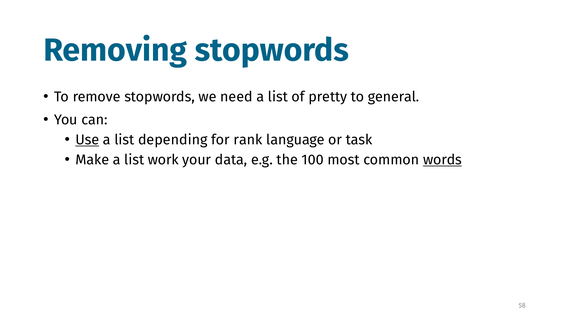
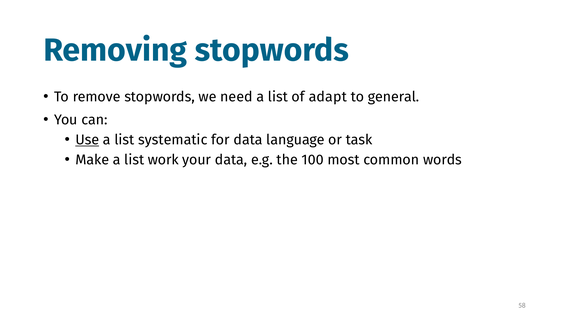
pretty: pretty -> adapt
depending: depending -> systematic
for rank: rank -> data
words underline: present -> none
